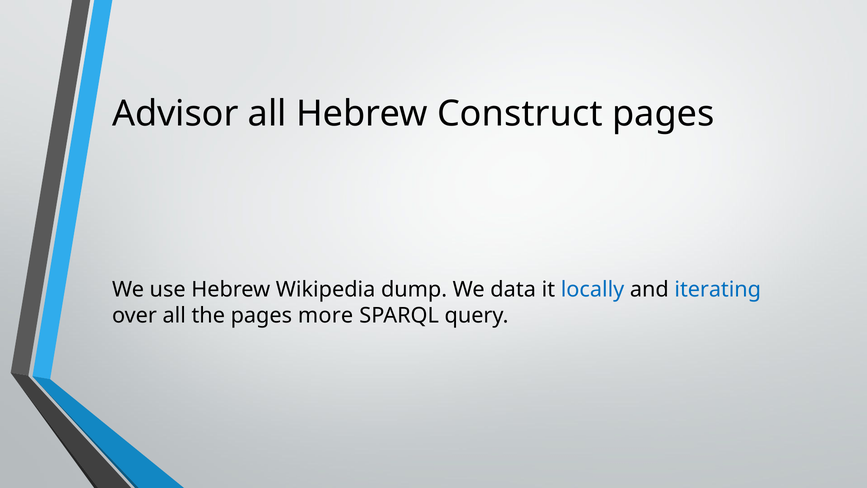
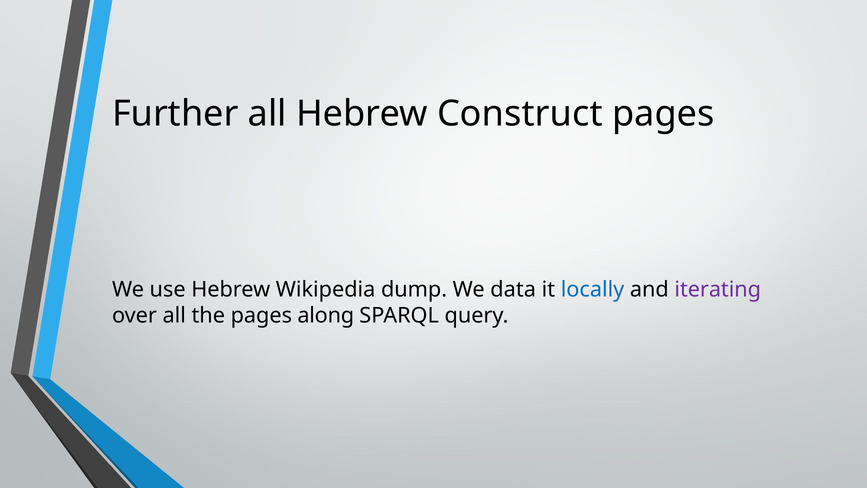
Advisor: Advisor -> Further
iterating colour: blue -> purple
more: more -> along
